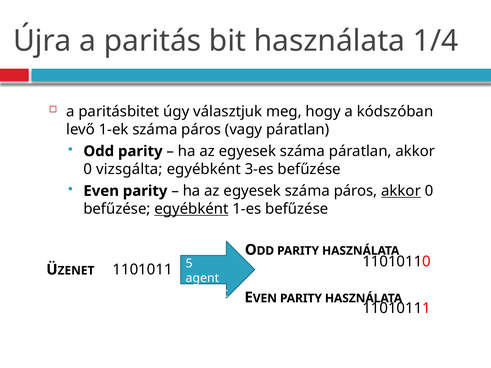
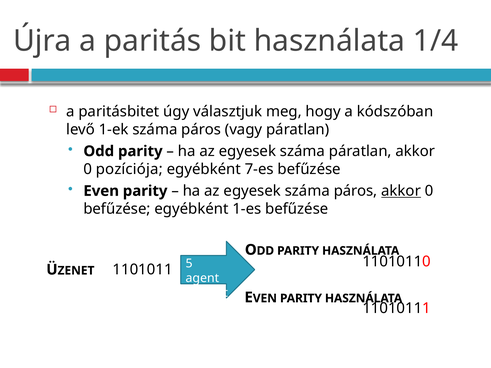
vizsgálta: vizsgálta -> pozíciója
3-es: 3-es -> 7-es
egyébként at (191, 209) underline: present -> none
